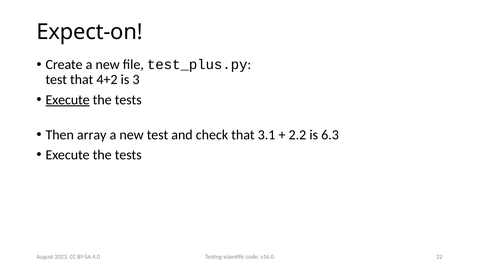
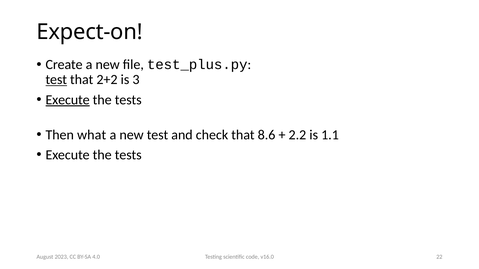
test at (56, 80) underline: none -> present
4+2: 4+2 -> 2+2
array: array -> what
3.1: 3.1 -> 8.6
6.3: 6.3 -> 1.1
